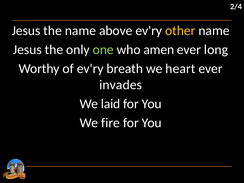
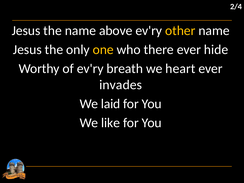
one colour: light green -> yellow
amen: amen -> there
long: long -> hide
fire: fire -> like
